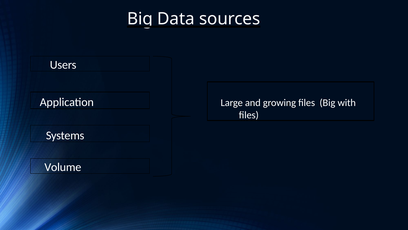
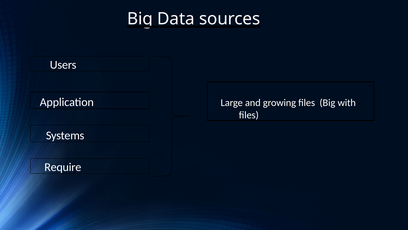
Volume: Volume -> Require
